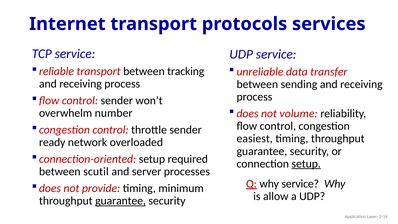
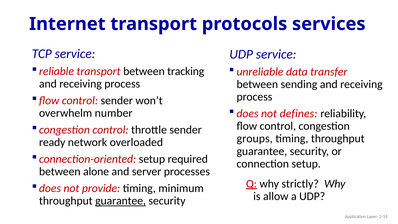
volume: volume -> defines
easiest: easiest -> groups
setup at (306, 164) underline: present -> none
scutil: scutil -> alone
why service: service -> strictly
